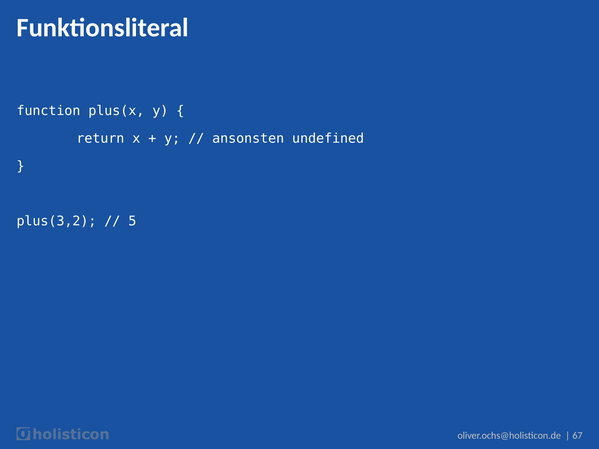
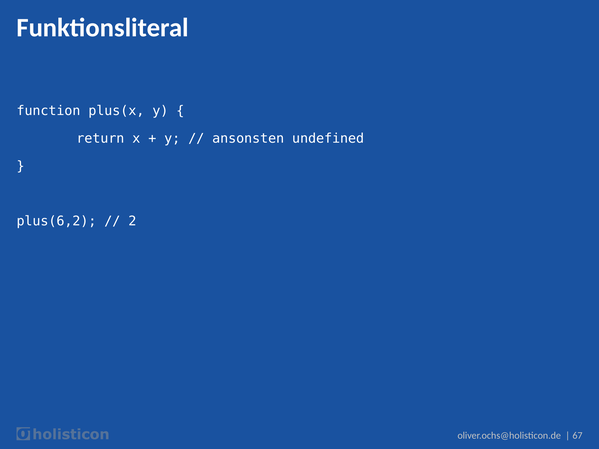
plus(3,2: plus(3,2 -> plus(6,2
5: 5 -> 2
